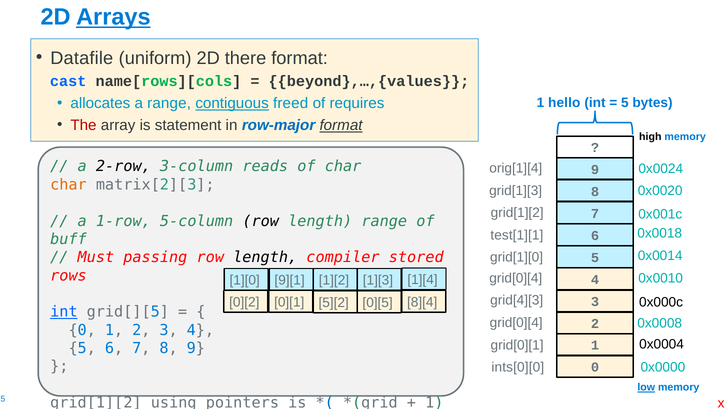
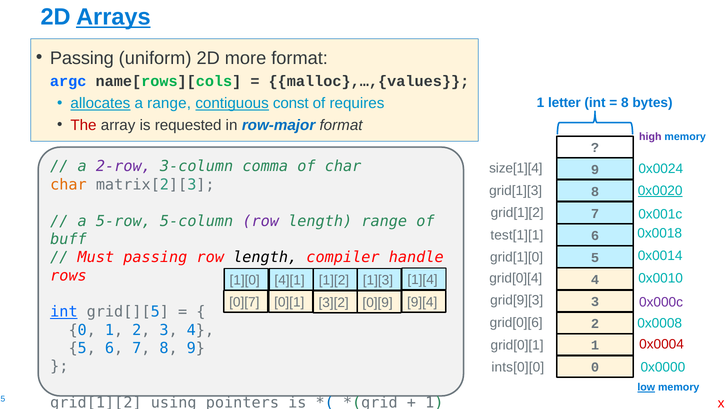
Datafile at (82, 58): Datafile -> Passing
there: there -> more
cast: cast -> argc
beyond},…,{values: beyond},…,{values -> malloc},…,{values
allocates underline: none -> present
freed: freed -> const
hello: hello -> letter
5 at (625, 103): 5 -> 8
statement: statement -> requested
format at (341, 125) underline: present -> none
high colour: black -> purple
2-row colour: black -> purple
reads: reads -> comma
orig[1][4: orig[1][4 -> size[1][4
0x0020 underline: none -> present
1-row: 1-row -> 5-row
row at (261, 221) colour: black -> purple
stored: stored -> handle
9][1: 9][1 -> 4][1
grid[4][3: grid[4][3 -> grid[9][3
0x000c colour: black -> purple
0][2: 0][2 -> 0][7
5][2: 5][2 -> 3][2
8][4: 8][4 -> 9][4
0][5: 0][5 -> 0][9
grid[0][4 at (516, 323): grid[0][4 -> grid[0][6
0x0004 colour: black -> red
